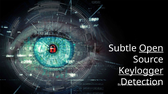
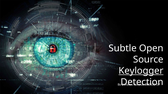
Open underline: present -> none
